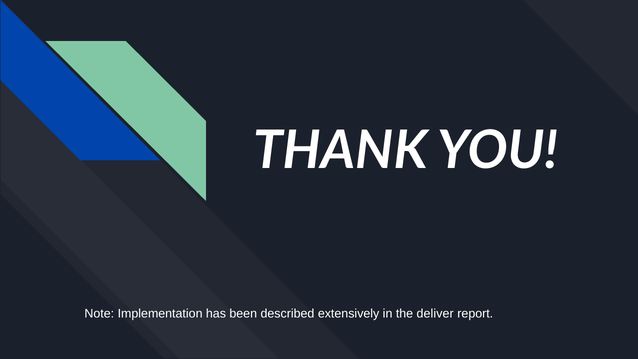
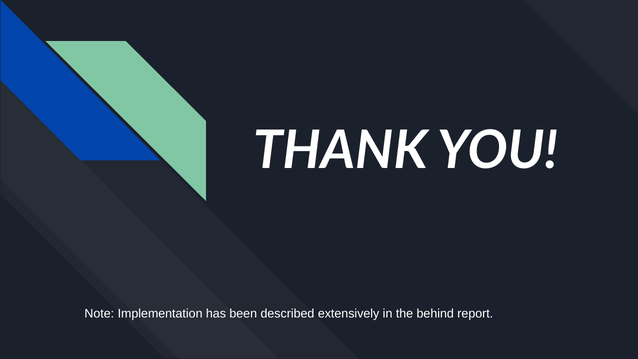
deliver: deliver -> behind
